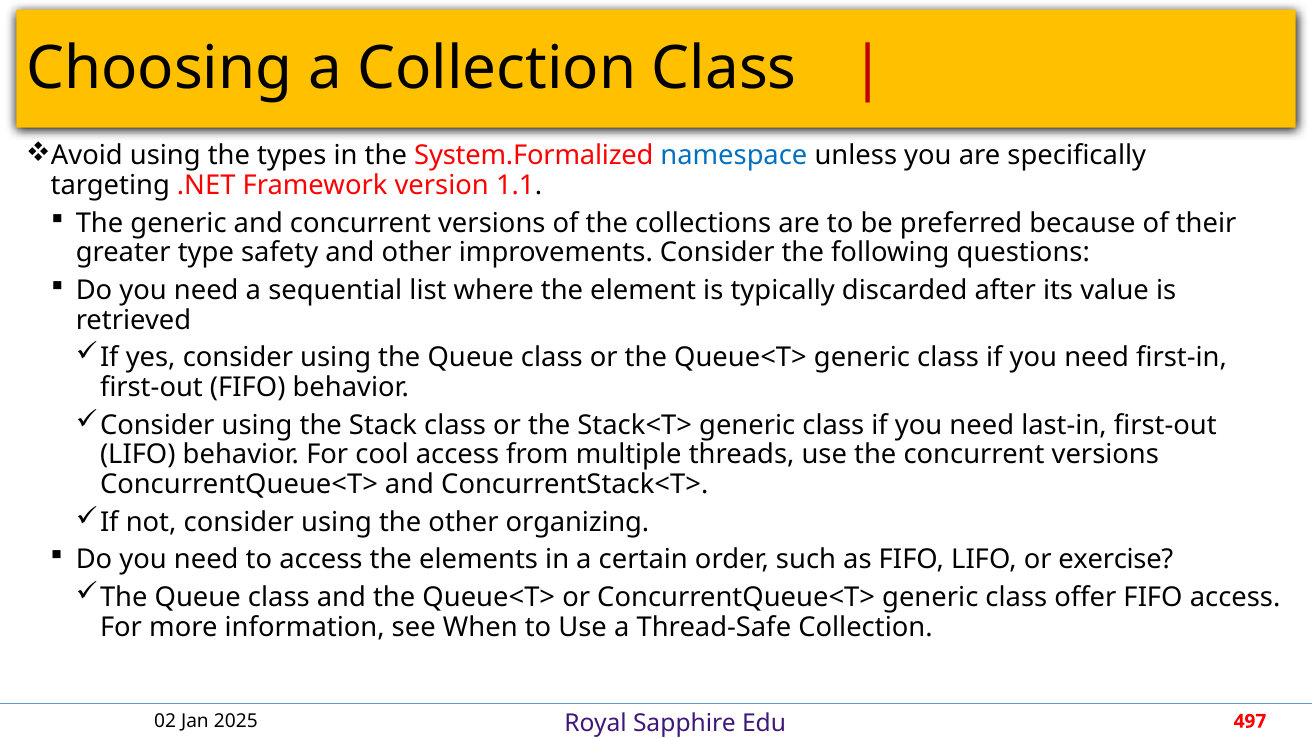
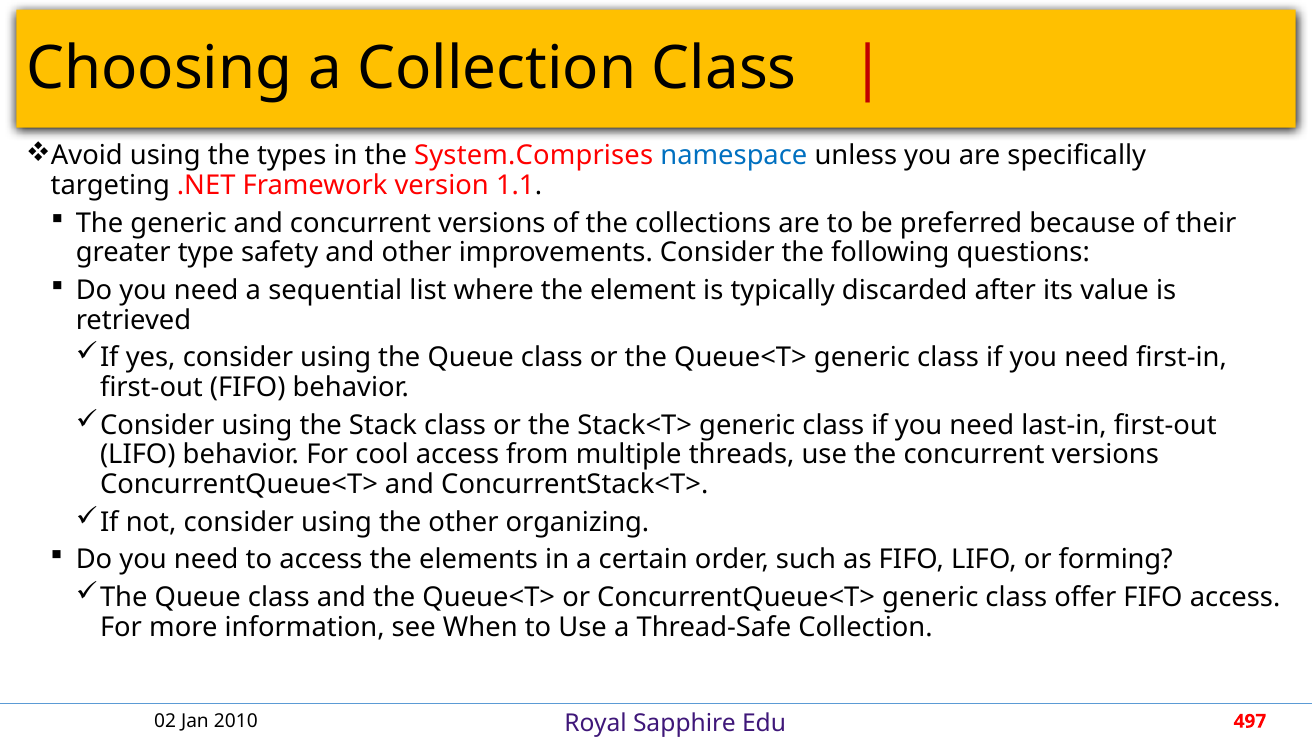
System.Formalized: System.Formalized -> System.Comprises
exercise: exercise -> forming
2025: 2025 -> 2010
